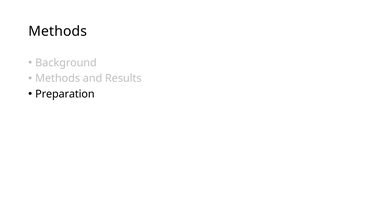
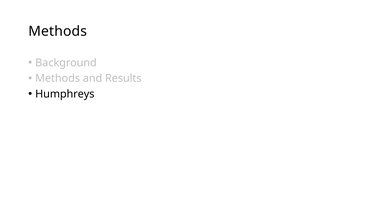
Preparation: Preparation -> Humphreys
